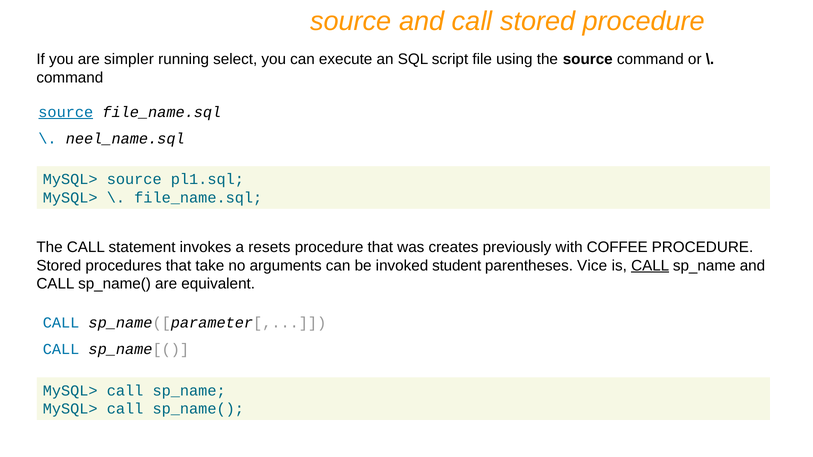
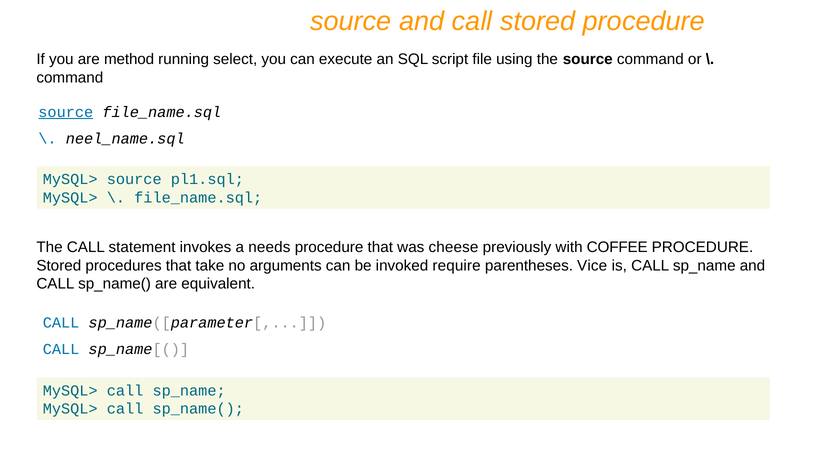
simpler: simpler -> method
resets: resets -> needs
creates: creates -> cheese
student: student -> require
CALL at (650, 266) underline: present -> none
